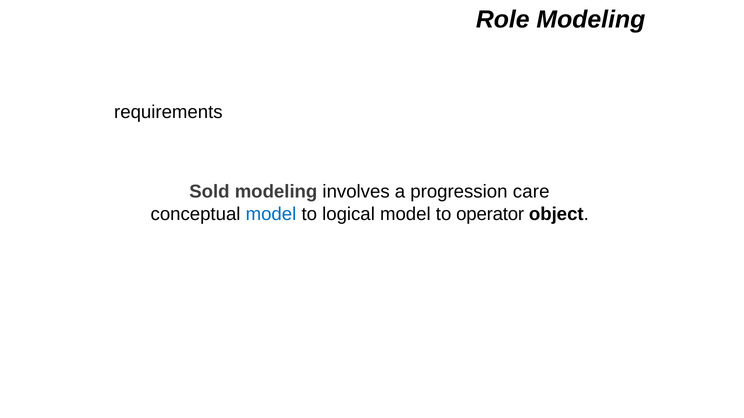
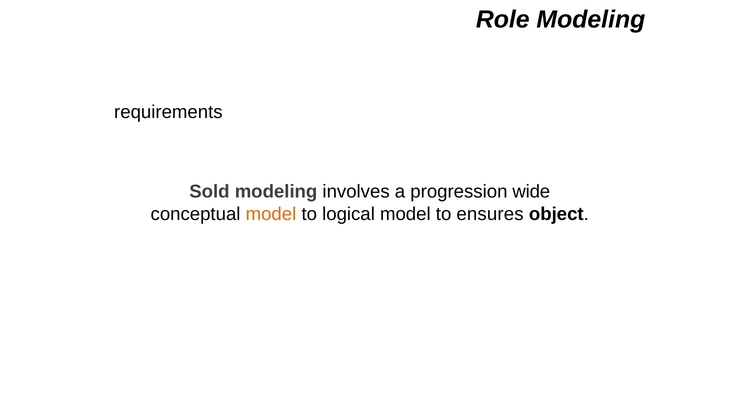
care: care -> wide
model at (271, 214) colour: blue -> orange
operator: operator -> ensures
